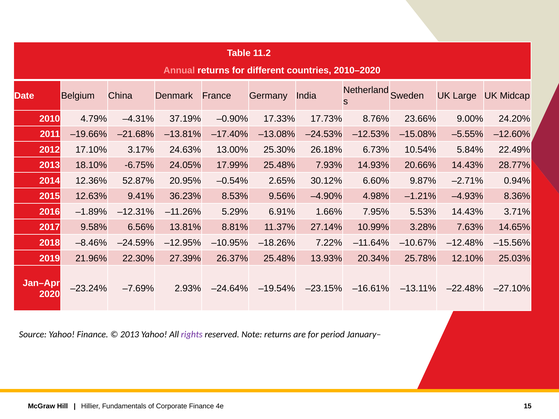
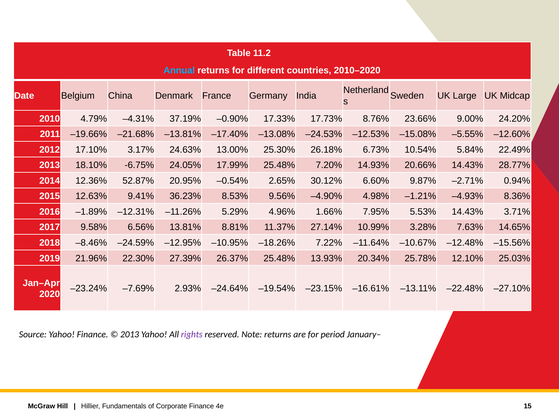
Annual colour: pink -> light blue
7.93%: 7.93% -> 7.20%
6.91%: 6.91% -> 4.96%
